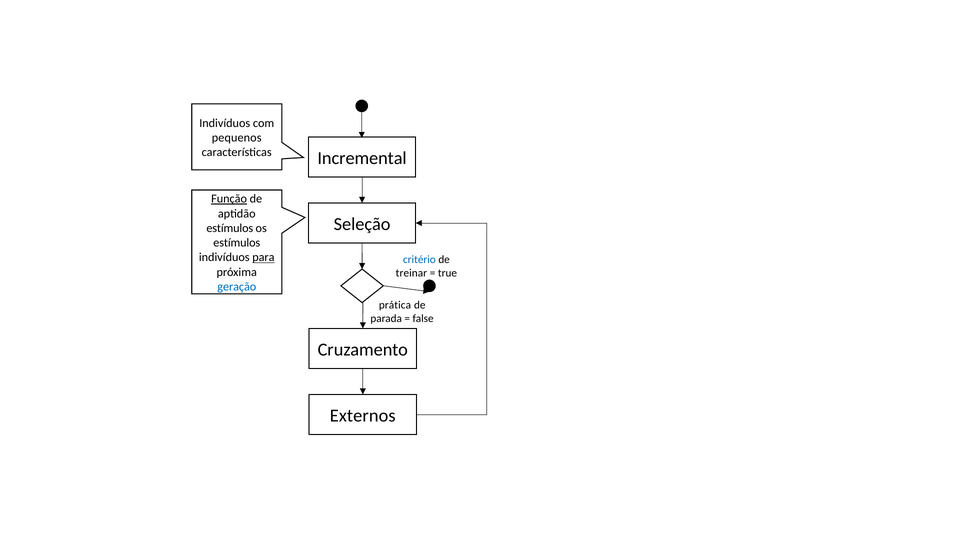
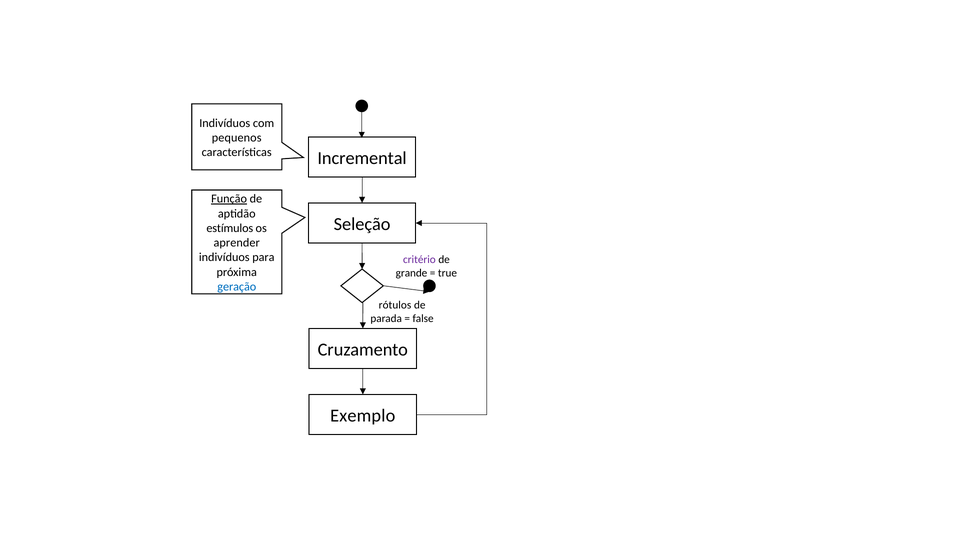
estímulos at (237, 243): estímulos -> aprender
para underline: present -> none
critério colour: blue -> purple
treinar: treinar -> grande
prática: prática -> rótulos
Externos: Externos -> Exemplo
